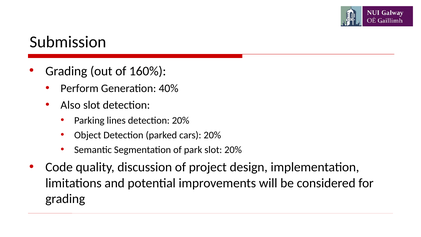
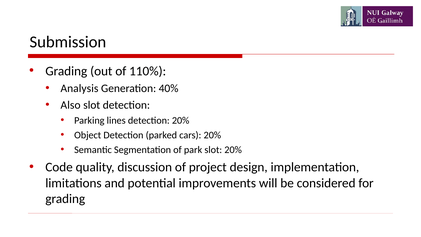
160%: 160% -> 110%
Perform: Perform -> Analysis
